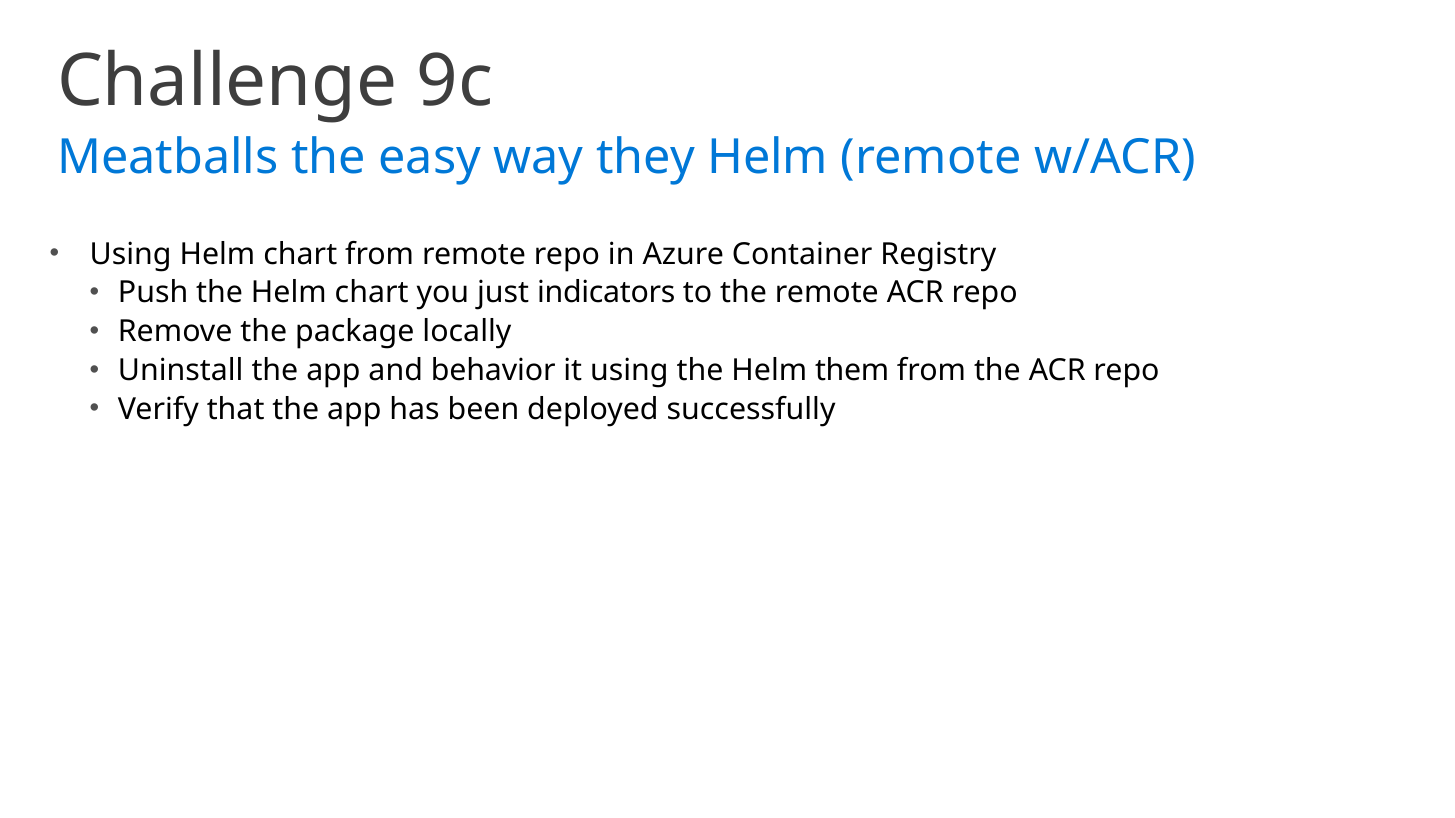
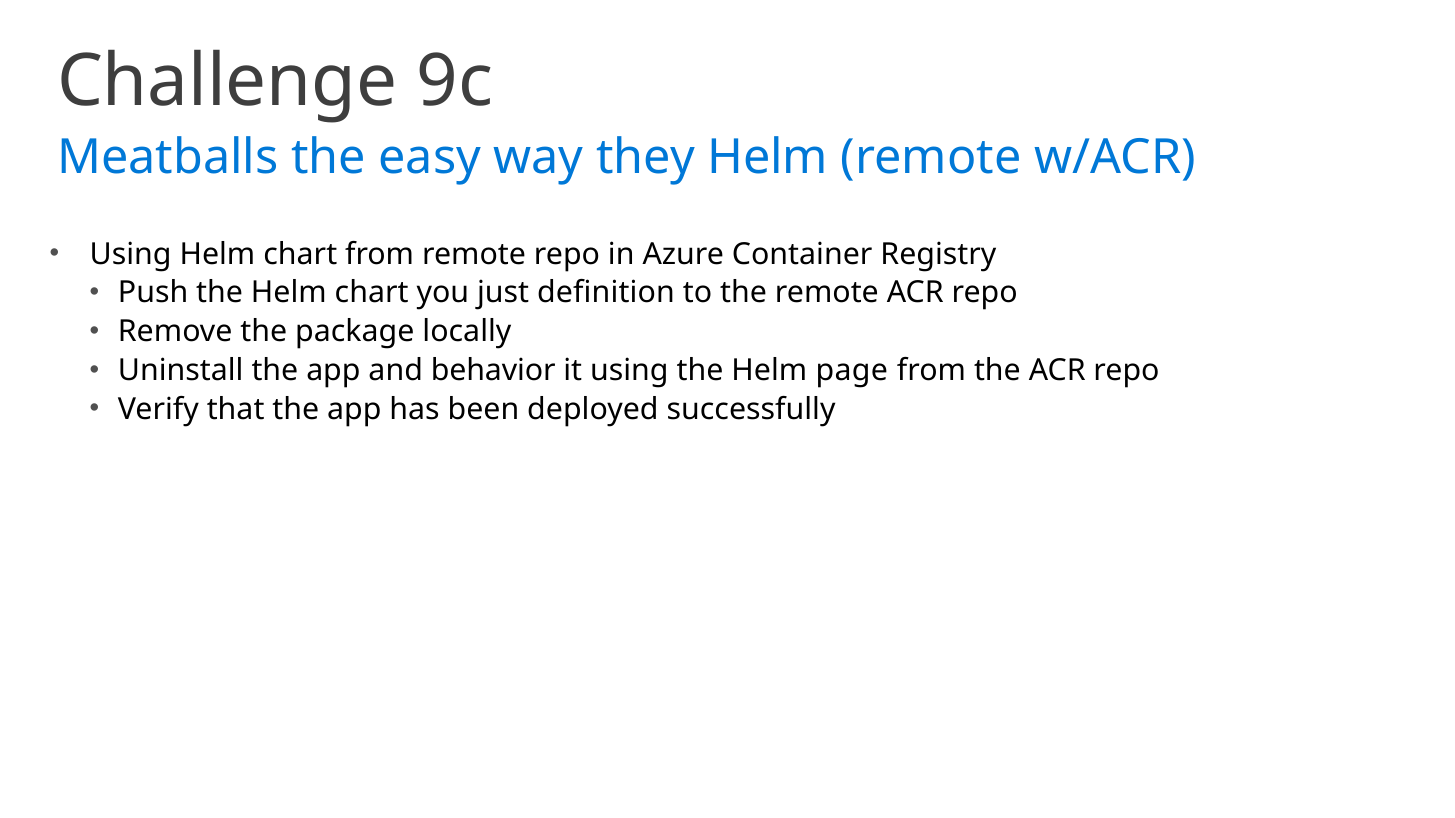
indicators: indicators -> definition
them: them -> page
